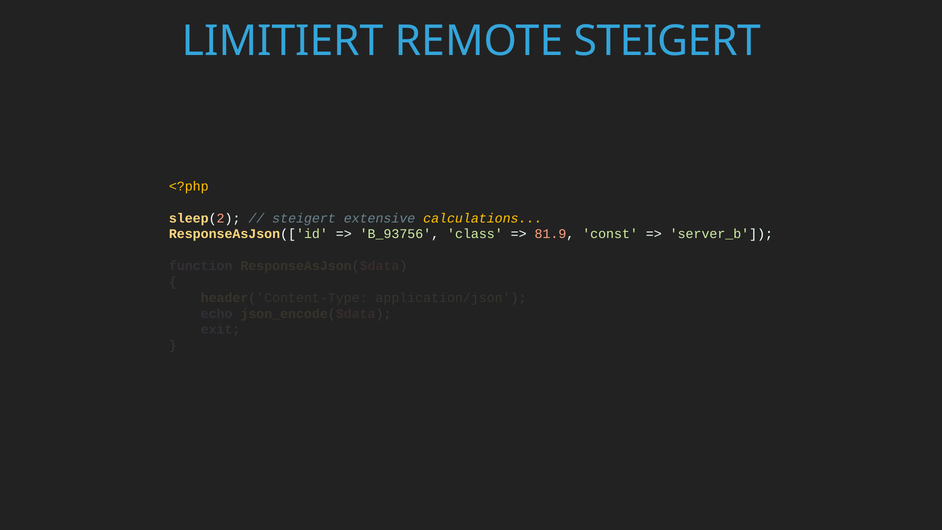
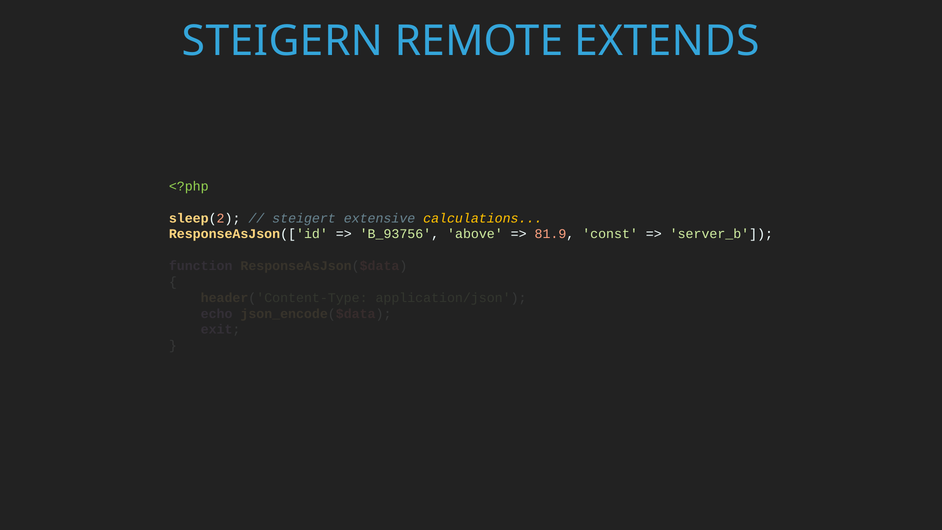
LIMITIERT: LIMITIERT -> STEIGERN
REMOTE STEIGERT: STEIGERT -> EXTENDS
<?php colour: yellow -> light green
class: class -> above
